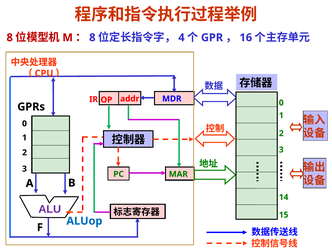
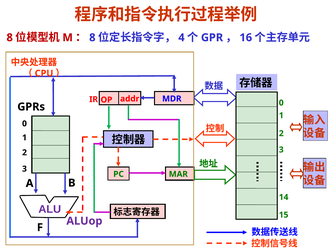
ALUop colour: blue -> purple
